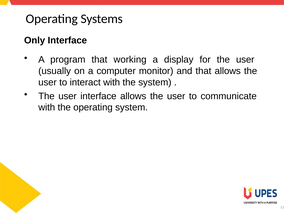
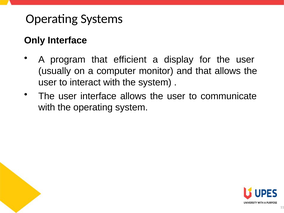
working: working -> efficient
